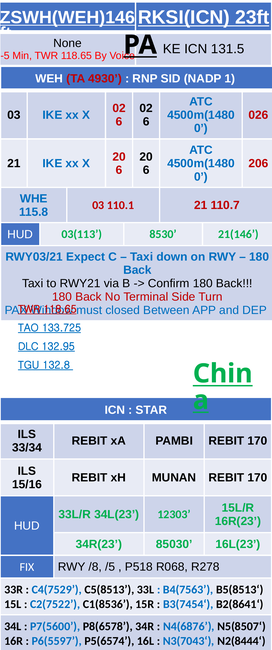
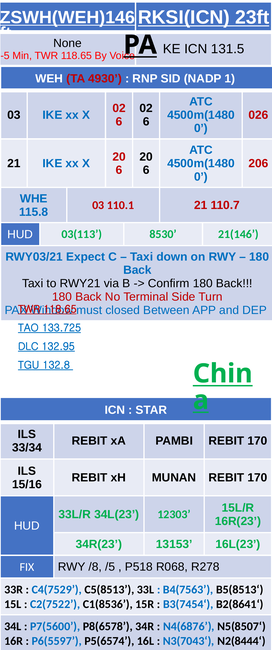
85030: 85030 -> 13153
